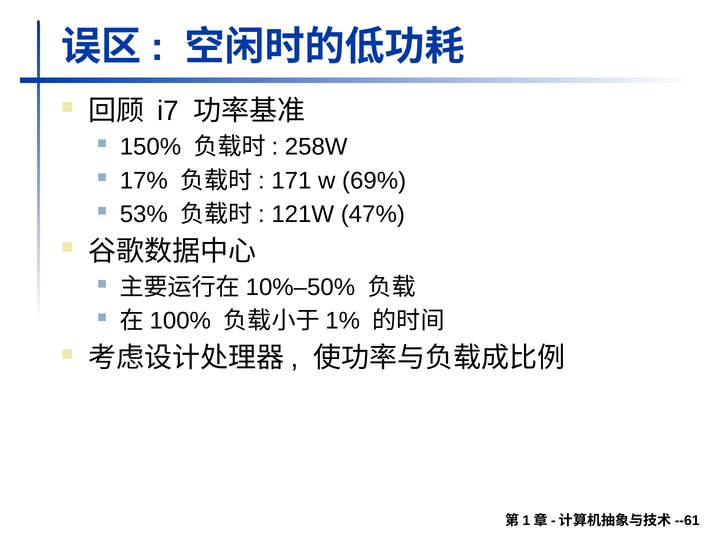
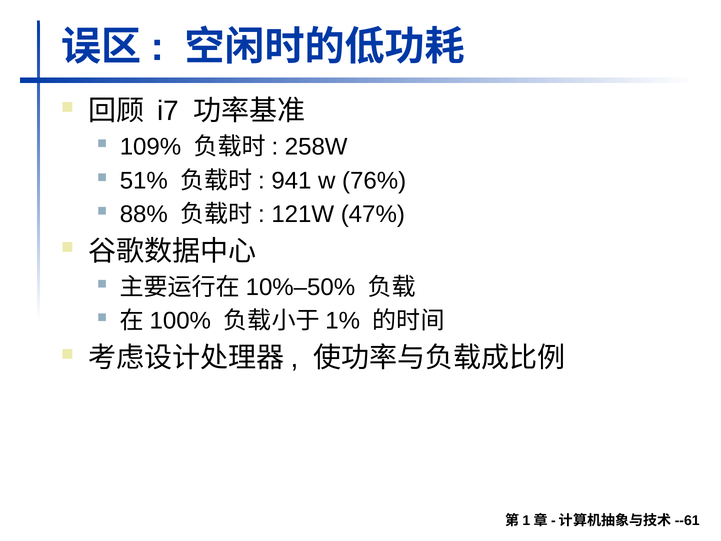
150%: 150% -> 109%
17%: 17% -> 51%
171: 171 -> 941
69%: 69% -> 76%
53%: 53% -> 88%
